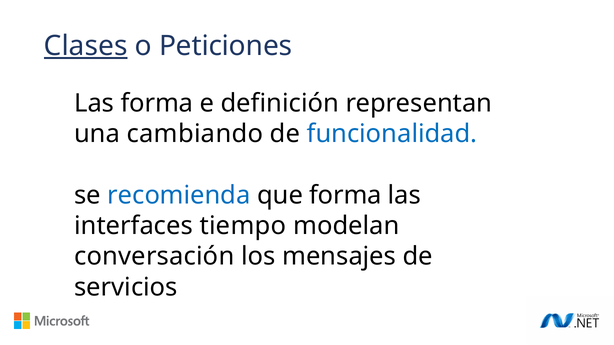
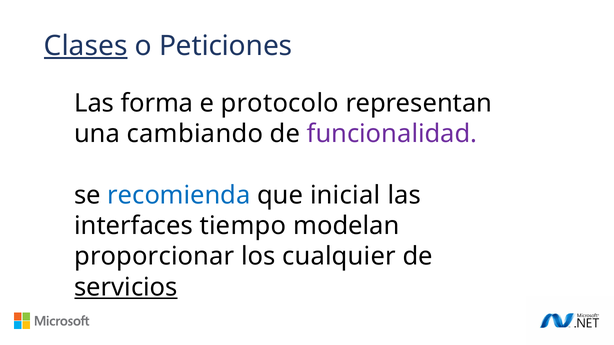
definición: definición -> protocolo
funcionalidad colour: blue -> purple
que forma: forma -> inicial
conversación: conversación -> proporcionar
mensajes: mensajes -> cualquier
servicios underline: none -> present
